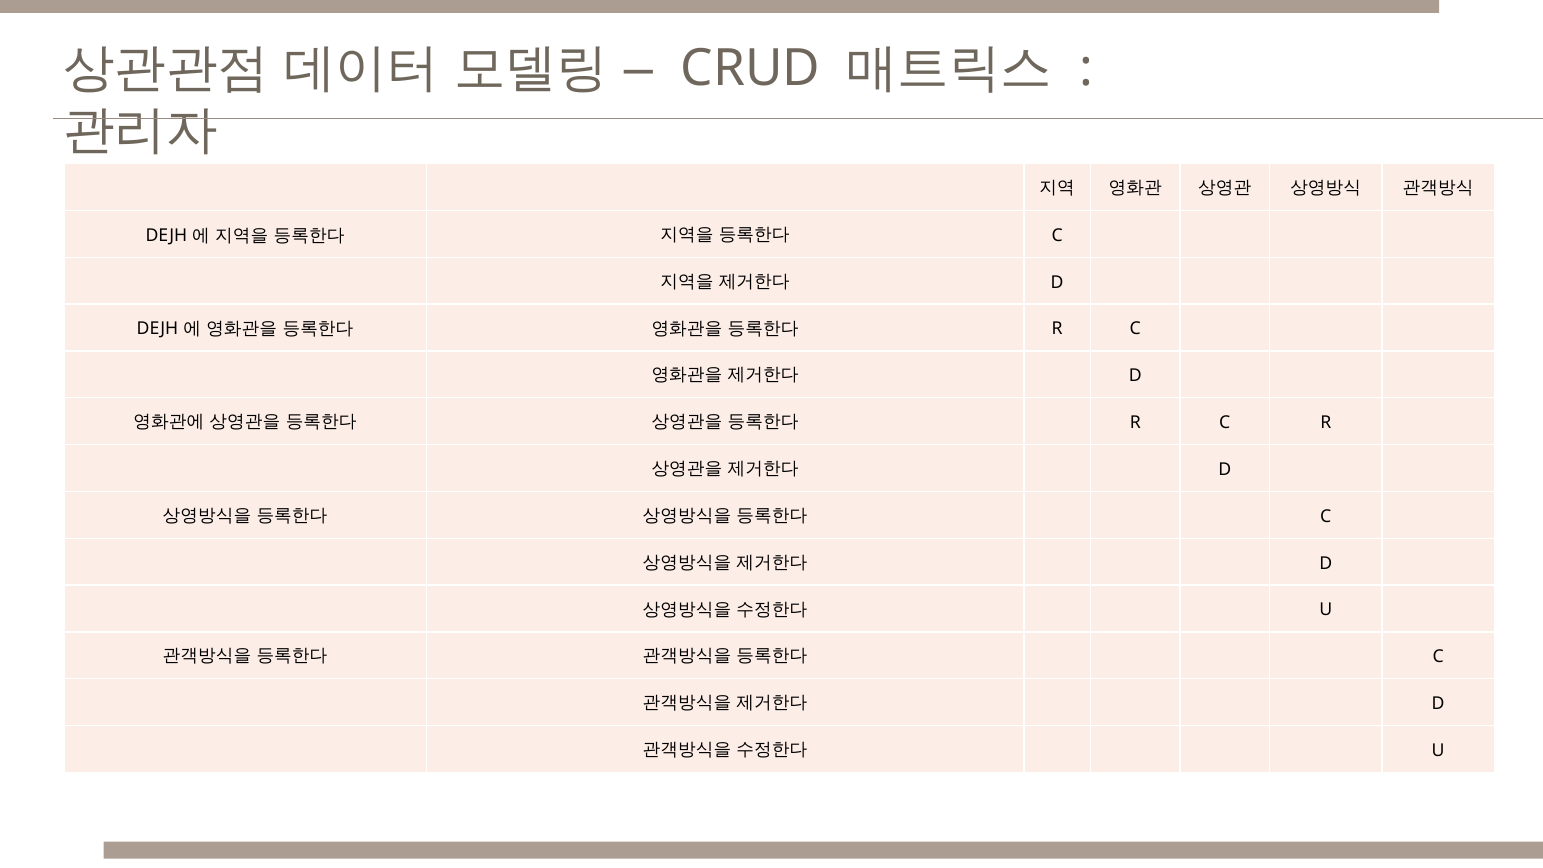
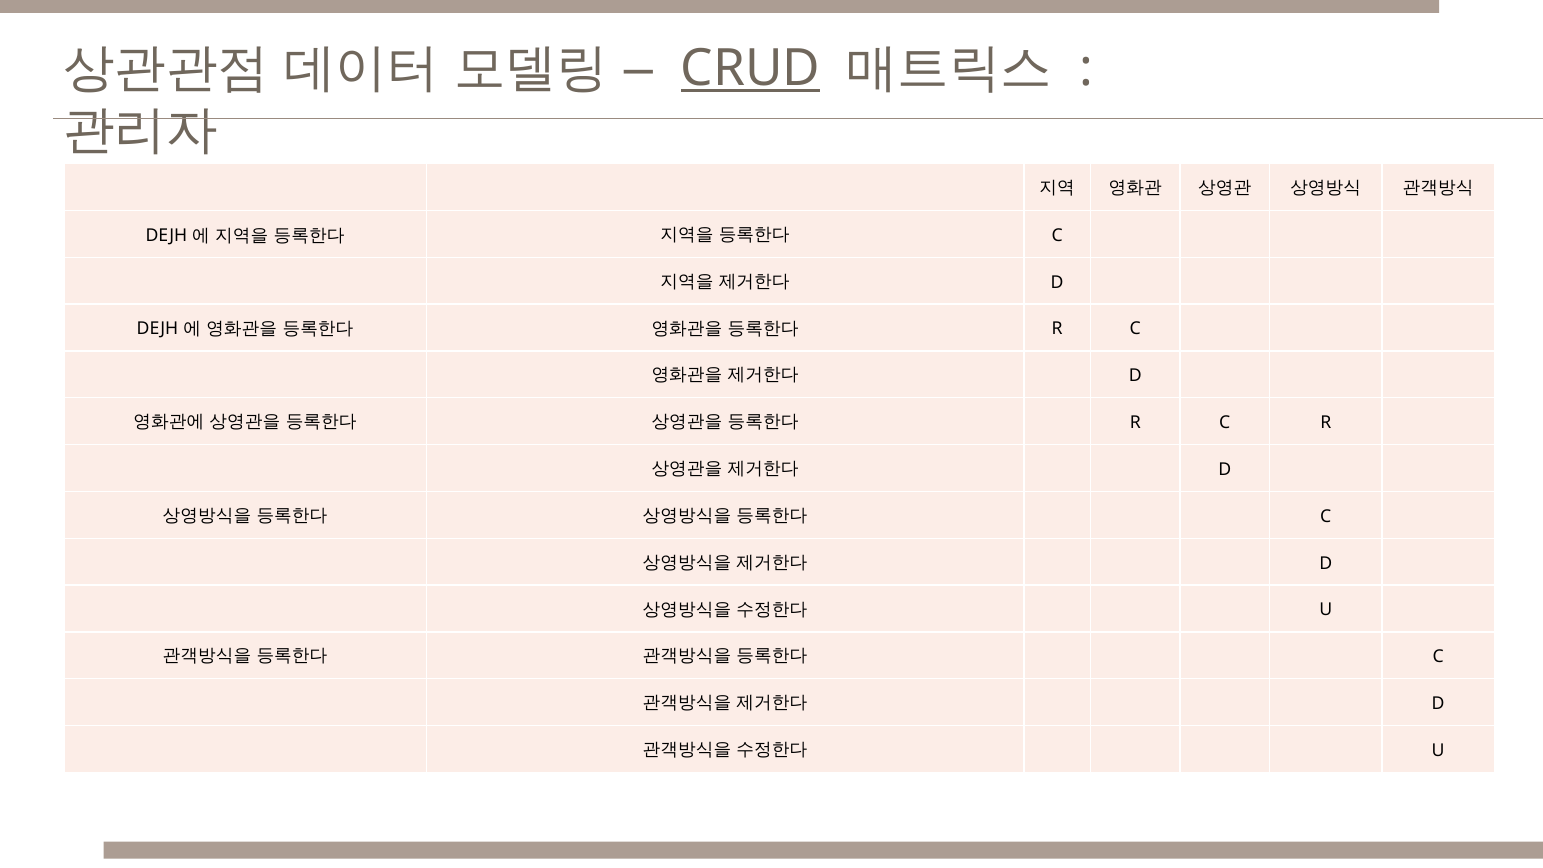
CRUD underline: none -> present
